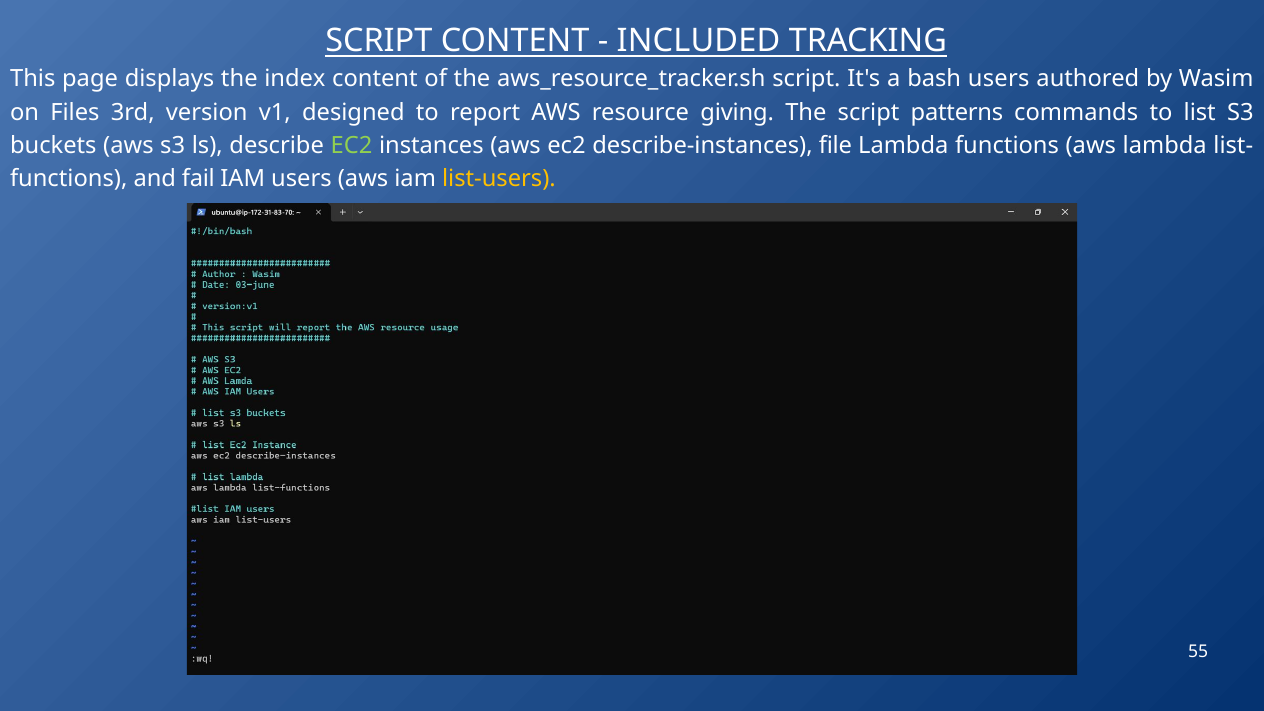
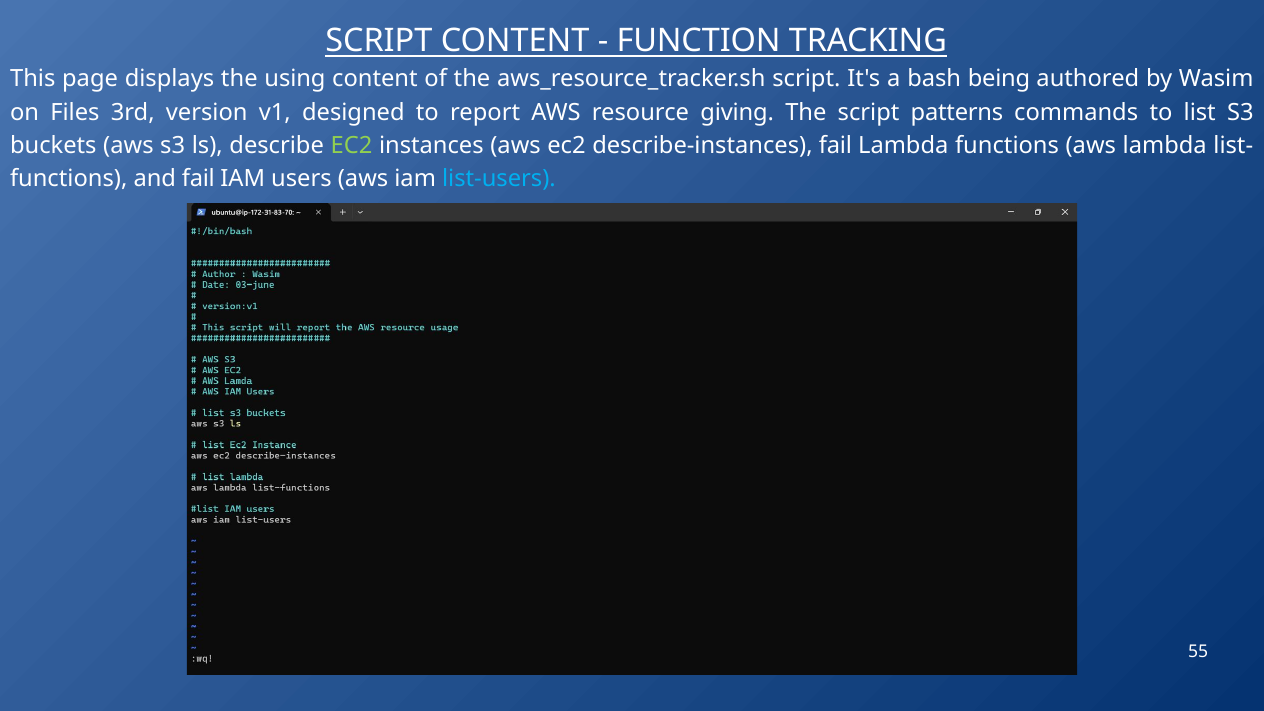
INCLUDED: INCLUDED -> FUNCTION
index: index -> using
bash users: users -> being
describe-instances file: file -> fail
list-users colour: yellow -> light blue
